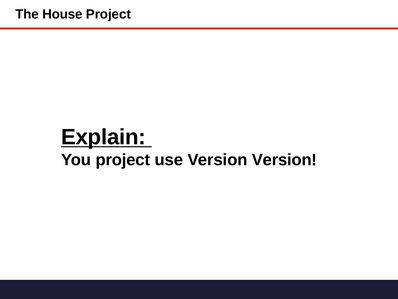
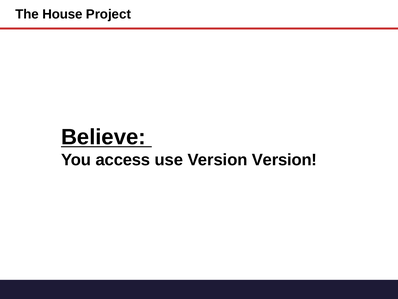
Explain: Explain -> Believe
You project: project -> access
